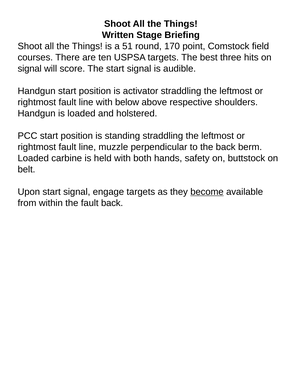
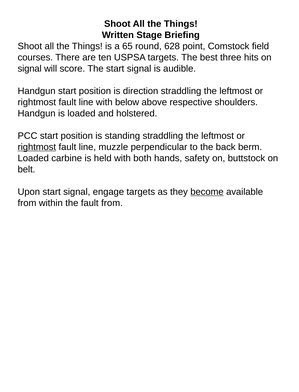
51: 51 -> 65
170: 170 -> 628
activator: activator -> direction
rightmost at (37, 147) underline: none -> present
fault back: back -> from
